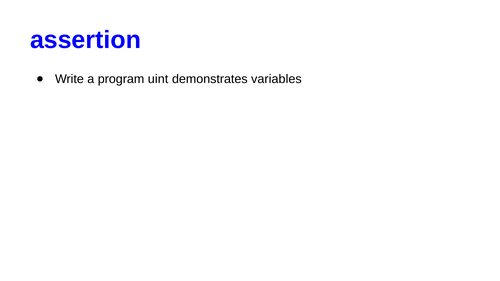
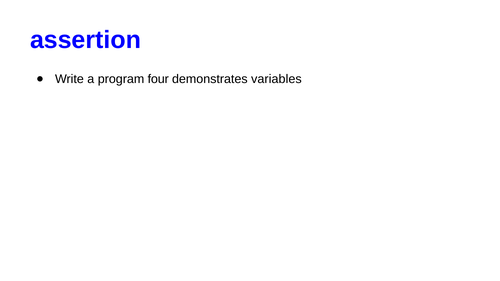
uint: uint -> four
